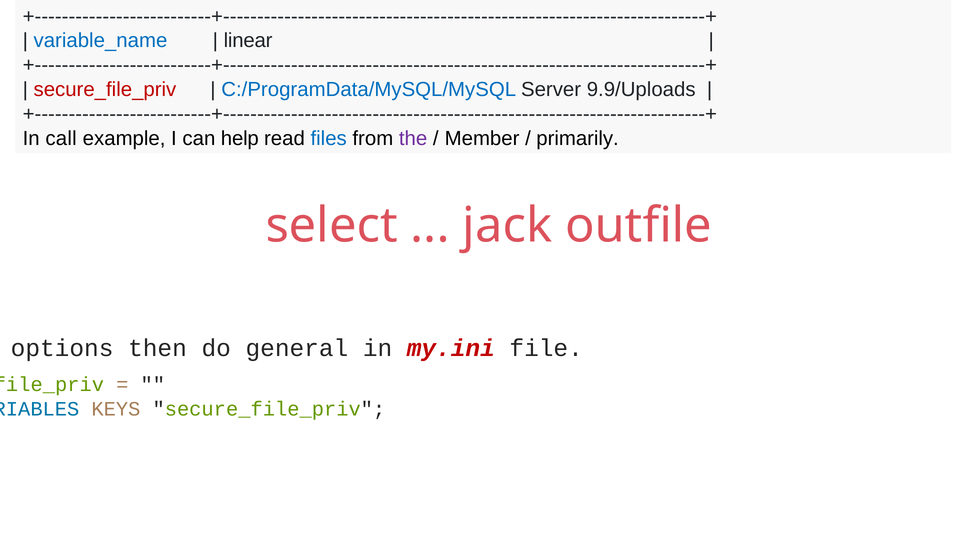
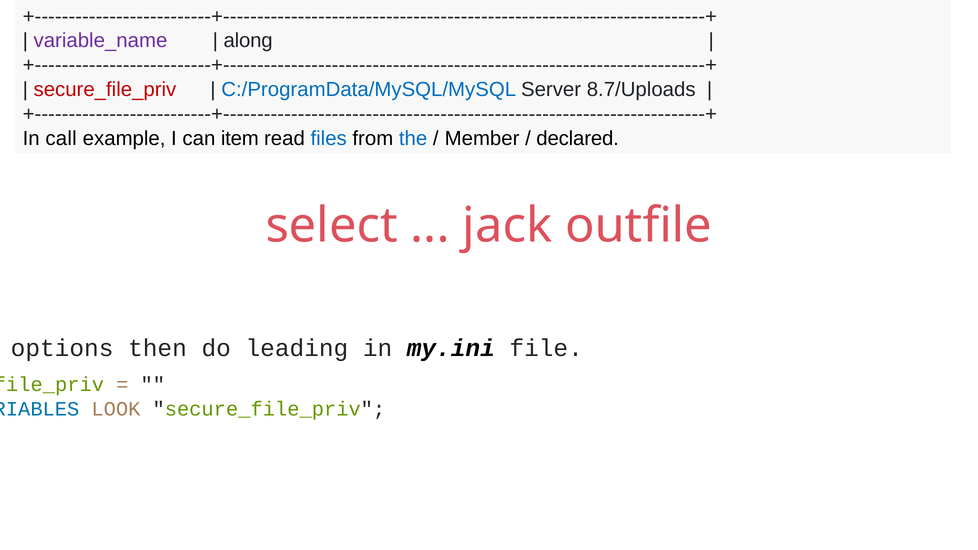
variable_name colour: blue -> purple
linear: linear -> along
9.9/Uploads: 9.9/Uploads -> 8.7/Uploads
help: help -> item
the colour: purple -> blue
primarily: primarily -> declared
general: general -> leading
my.ini colour: red -> black
KEYS: KEYS -> LOOK
